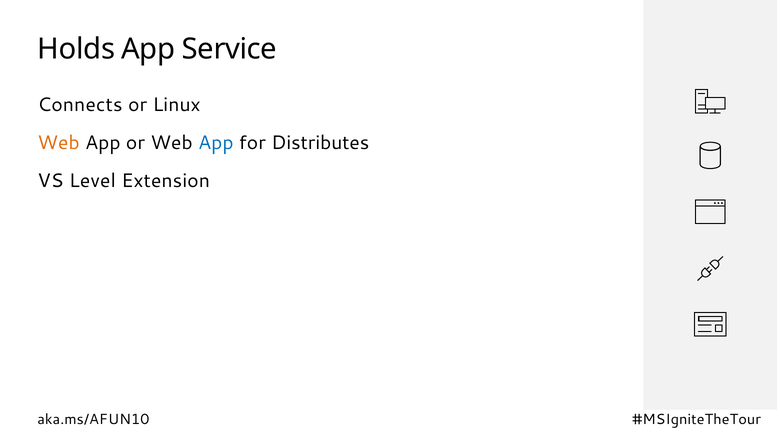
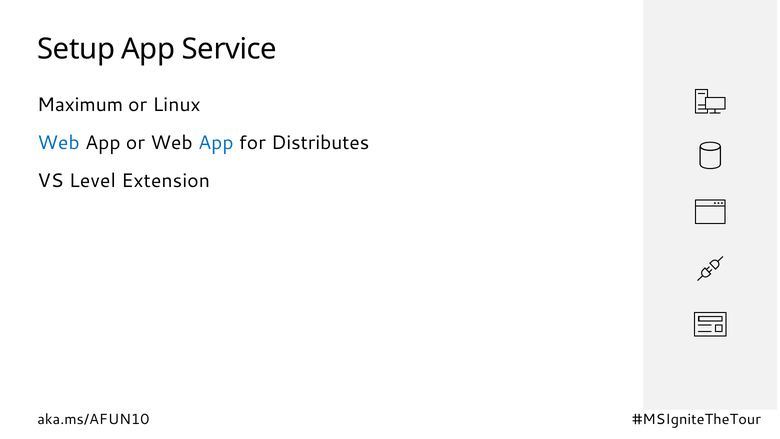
Holds: Holds -> Setup
Connects: Connects -> Maximum
Web at (59, 143) colour: orange -> blue
